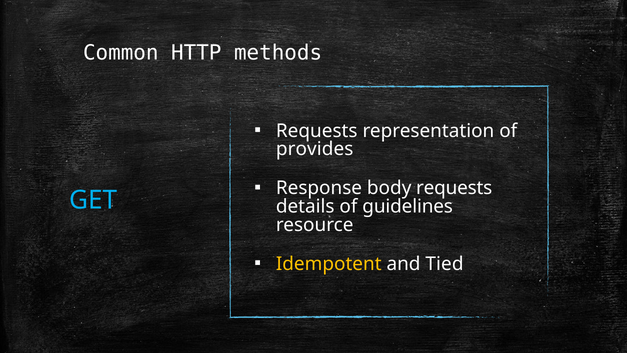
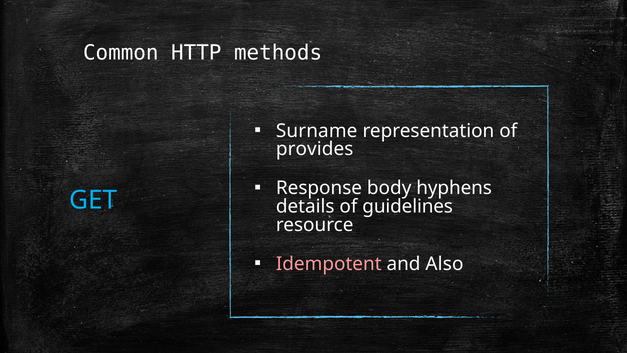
Requests at (317, 131): Requests -> Surname
body requests: requests -> hyphens
Idempotent colour: yellow -> pink
Tied: Tied -> Also
